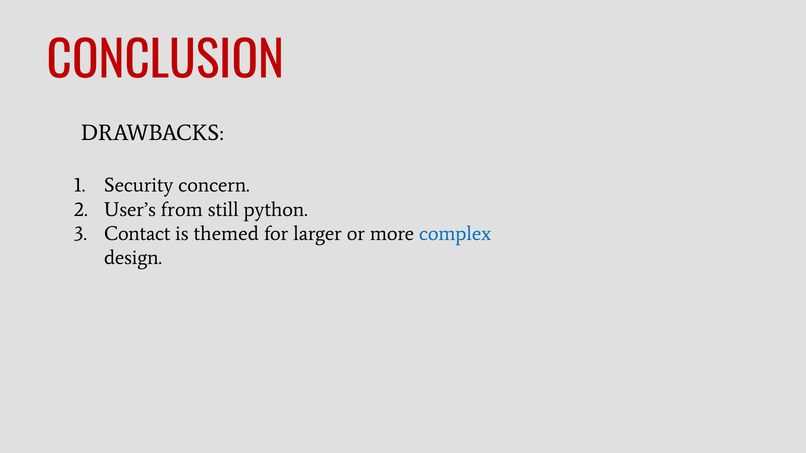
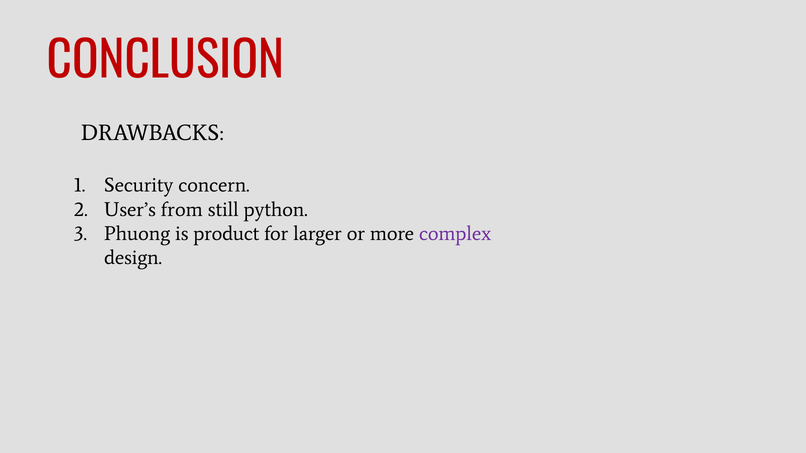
Contact: Contact -> Phuong
themed: themed -> product
complex colour: blue -> purple
